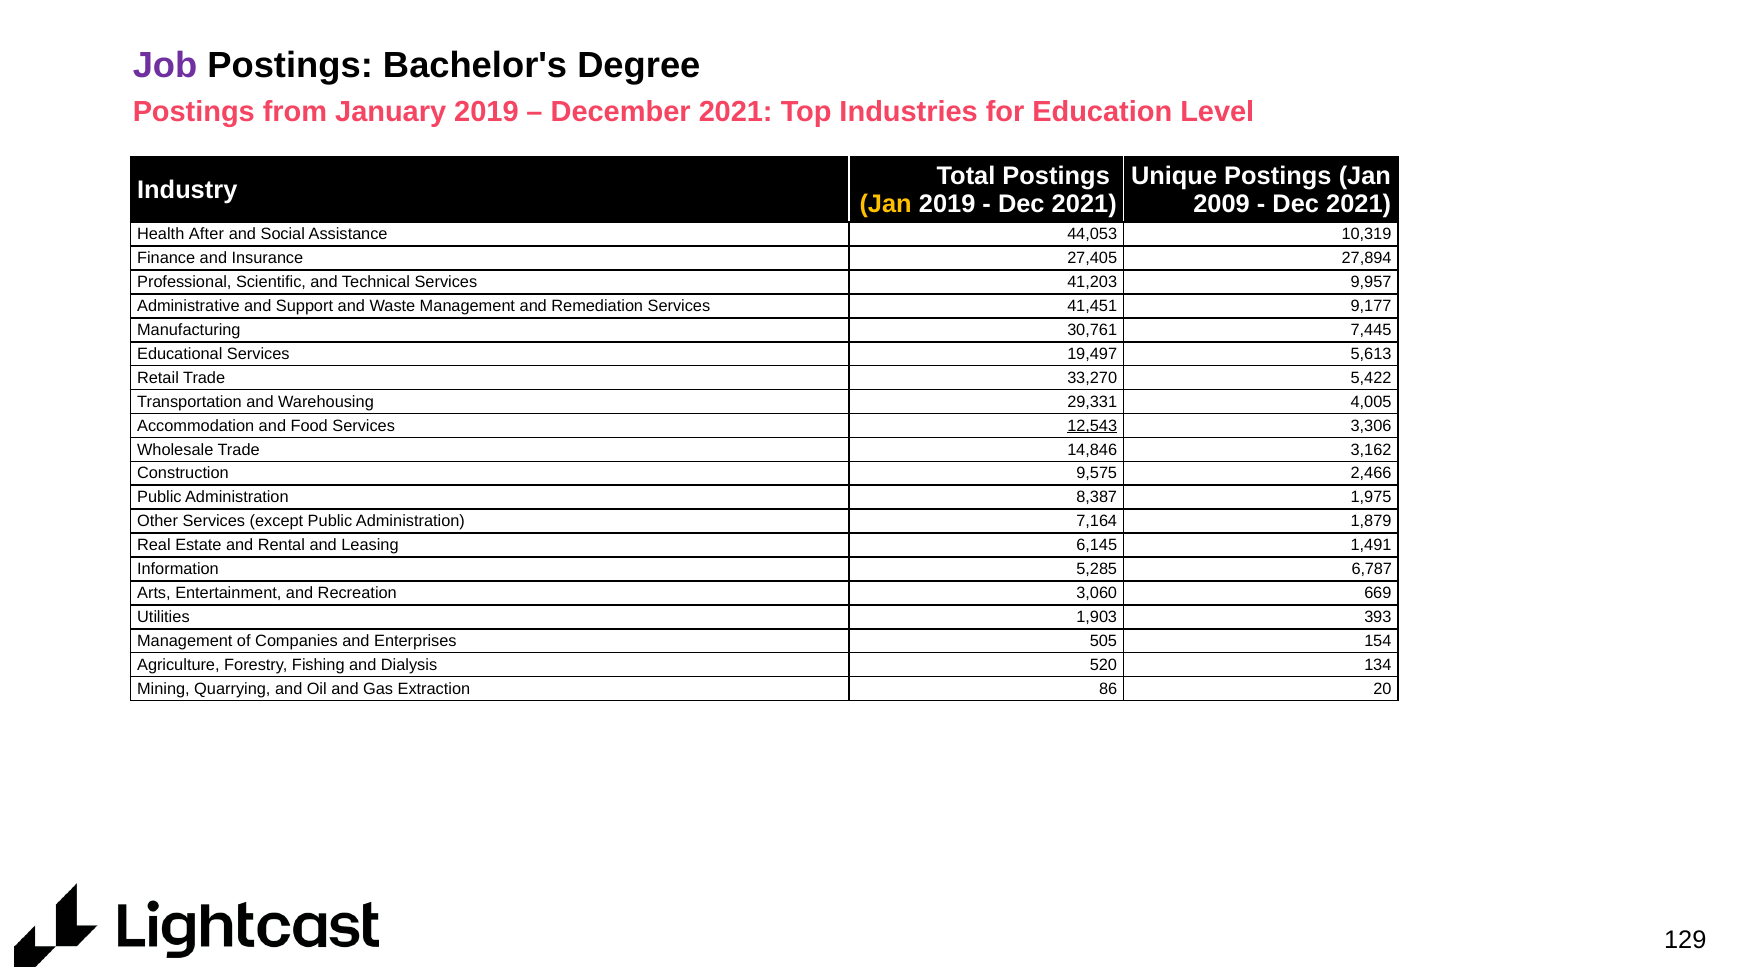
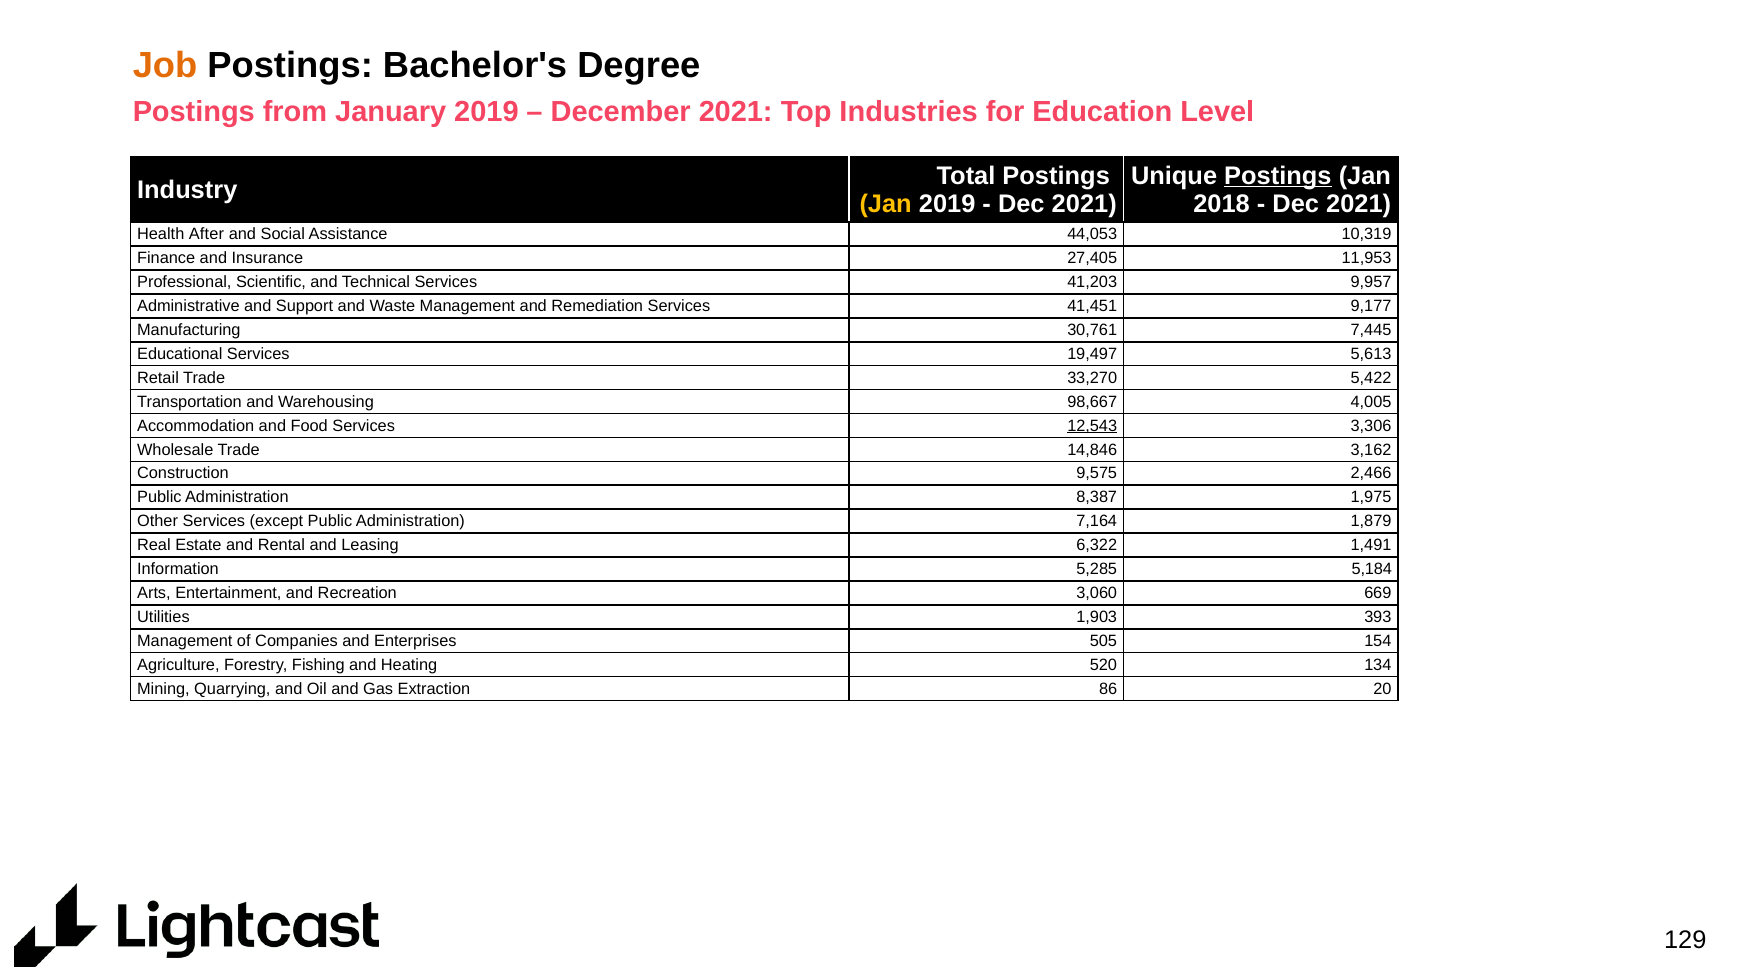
Job colour: purple -> orange
Postings at (1278, 176) underline: none -> present
2009: 2009 -> 2018
27,894: 27,894 -> 11,953
29,331: 29,331 -> 98,667
6,145: 6,145 -> 6,322
6,787: 6,787 -> 5,184
Dialysis: Dialysis -> Heating
